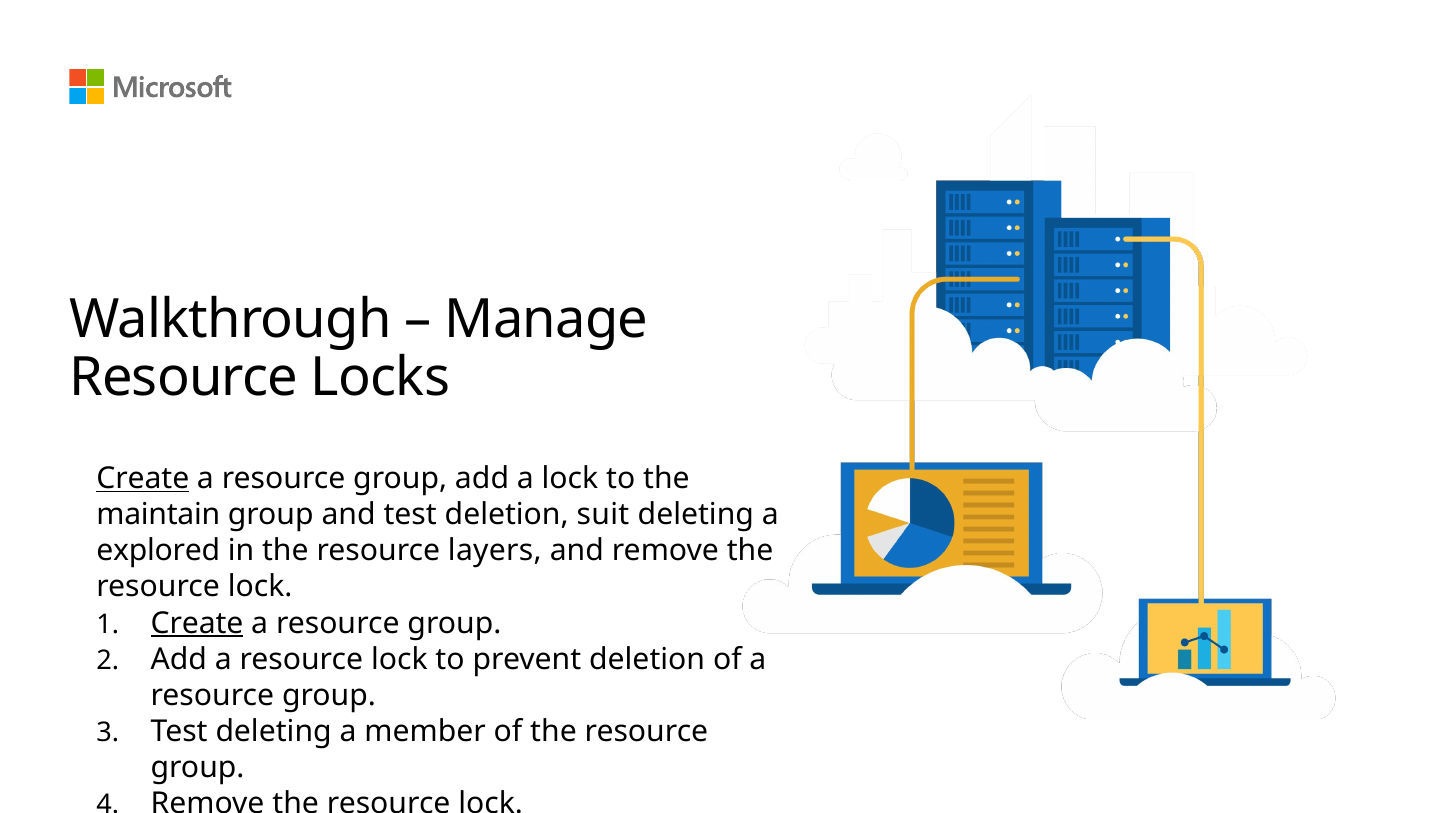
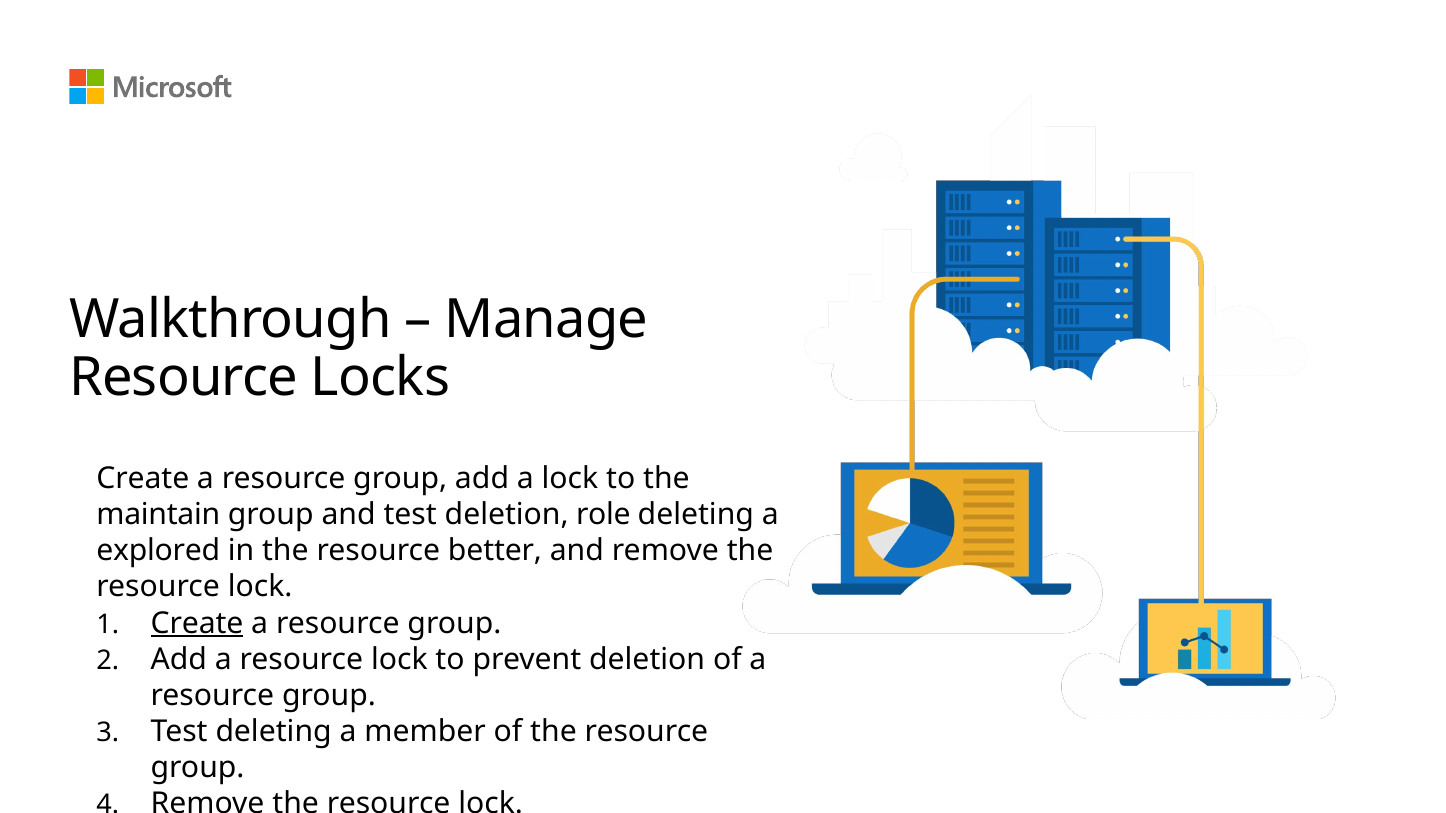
Create at (143, 479) underline: present -> none
suit: suit -> role
layers: layers -> better
